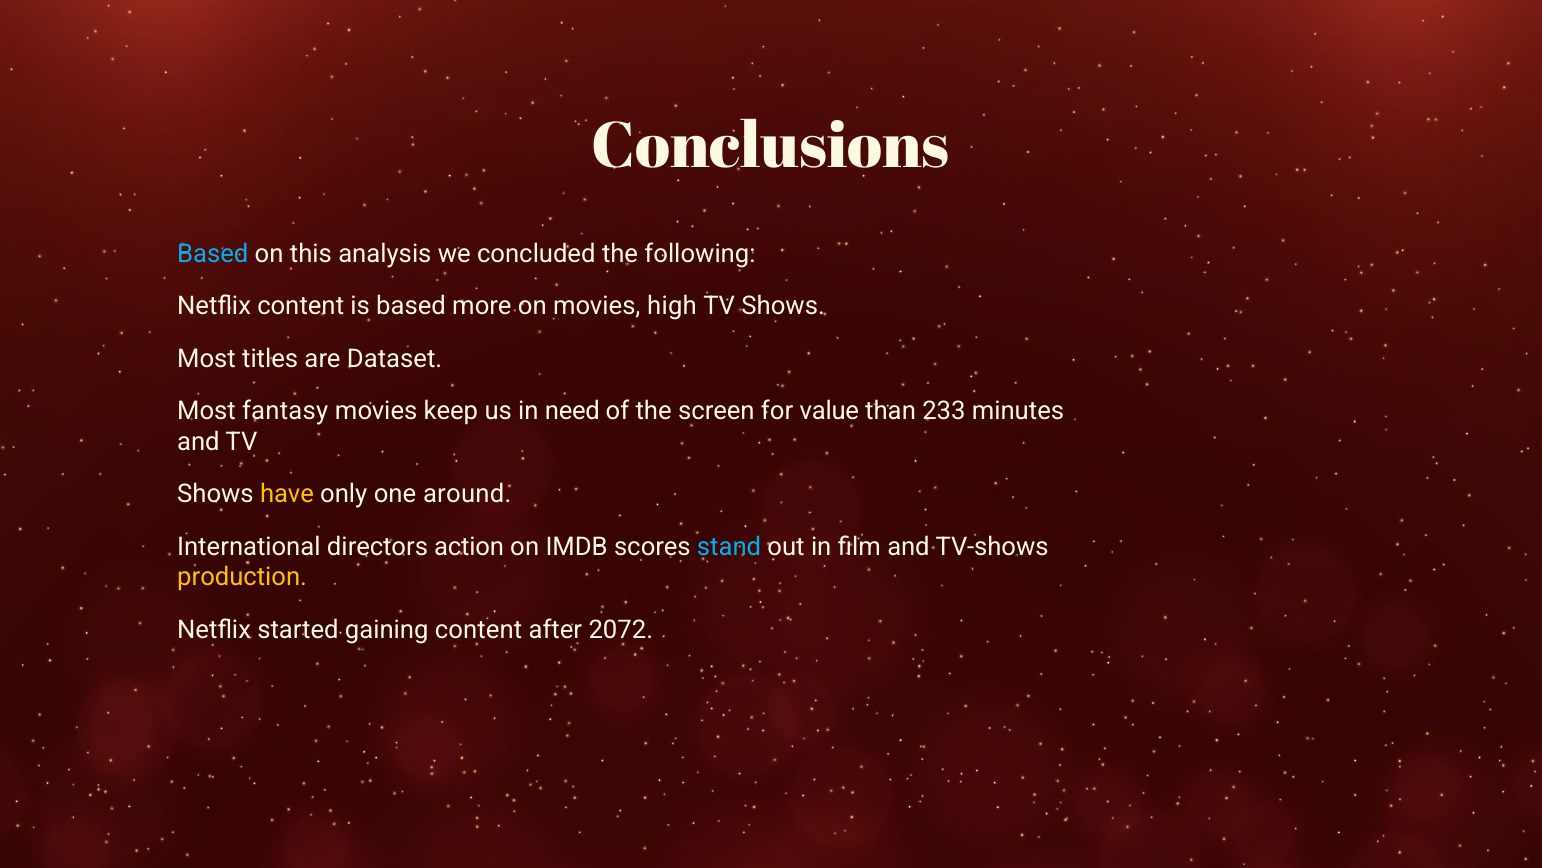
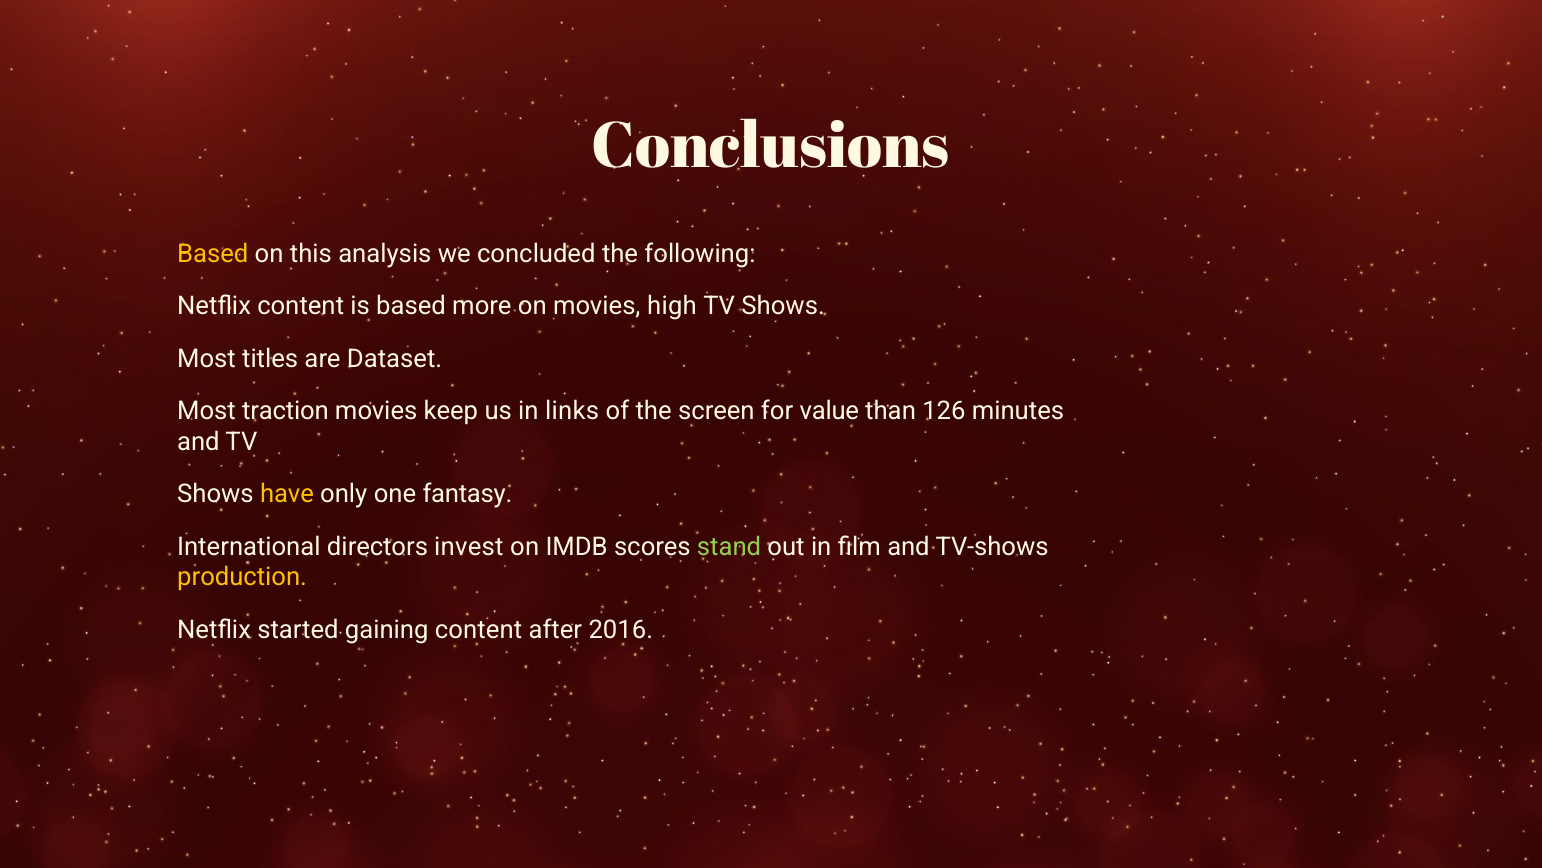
Based at (213, 254) colour: light blue -> yellow
fantasy: fantasy -> traction
need: need -> links
233: 233 -> 126
around: around -> fantasy
action: action -> invest
stand colour: light blue -> light green
2072: 2072 -> 2016
